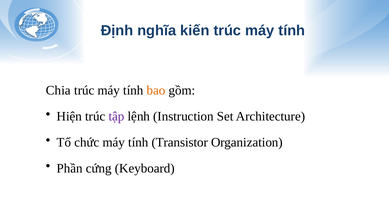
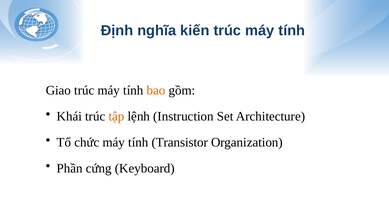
Chia: Chia -> Giao
Hiện: Hiện -> Khái
tập colour: purple -> orange
